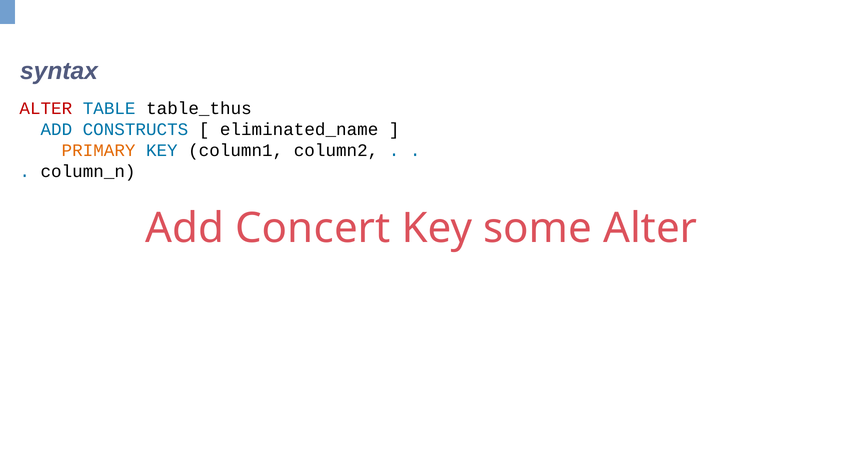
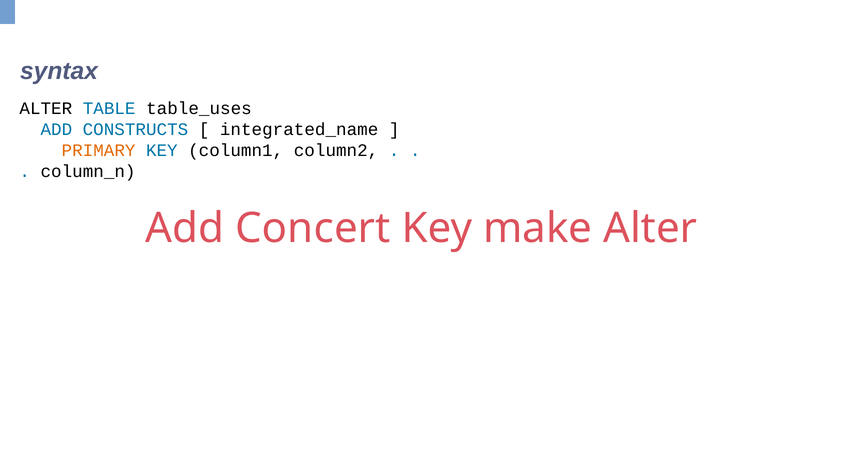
ALTER at (46, 108) colour: red -> black
table_thus: table_thus -> table_uses
eliminated_name: eliminated_name -> integrated_name
some: some -> make
